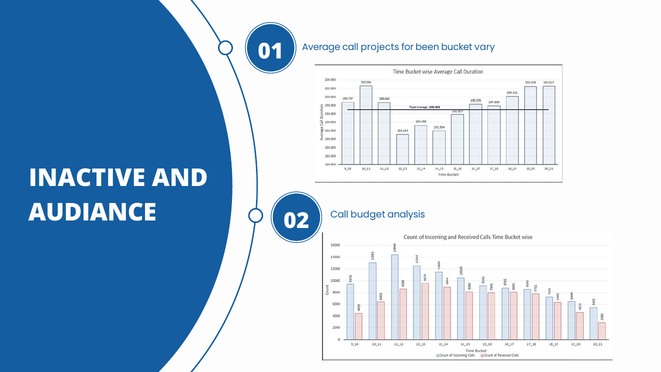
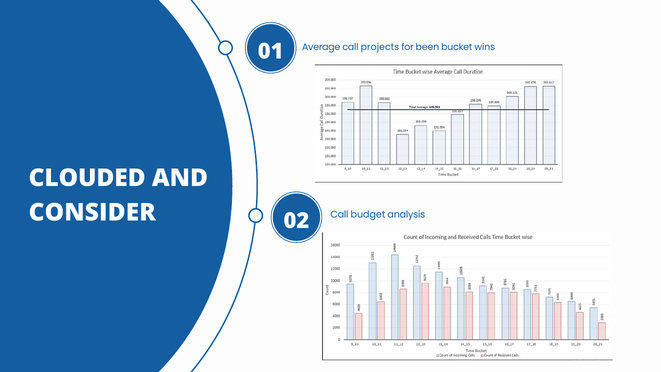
vary: vary -> wins
INACTIVE: INACTIVE -> CLOUDED
AUDIANCE: AUDIANCE -> CONSIDER
